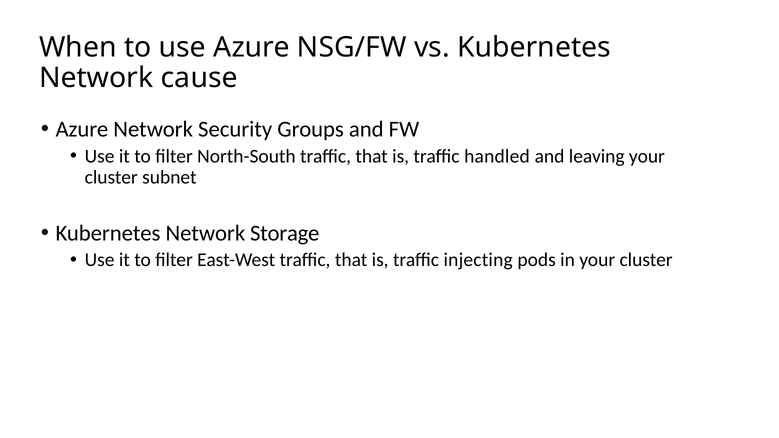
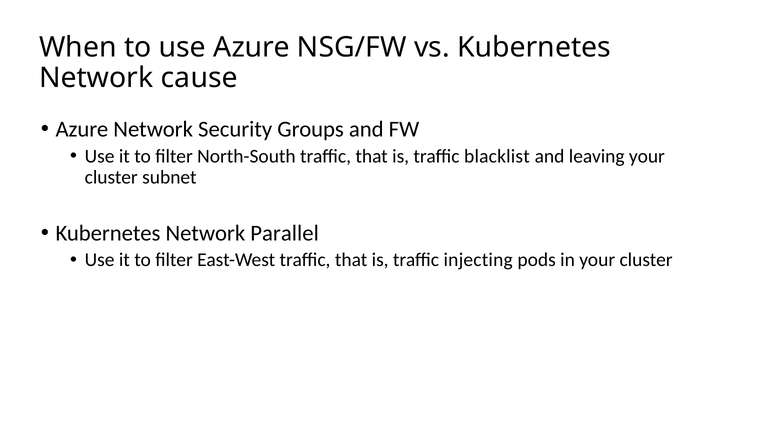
handled: handled -> blacklist
Storage: Storage -> Parallel
